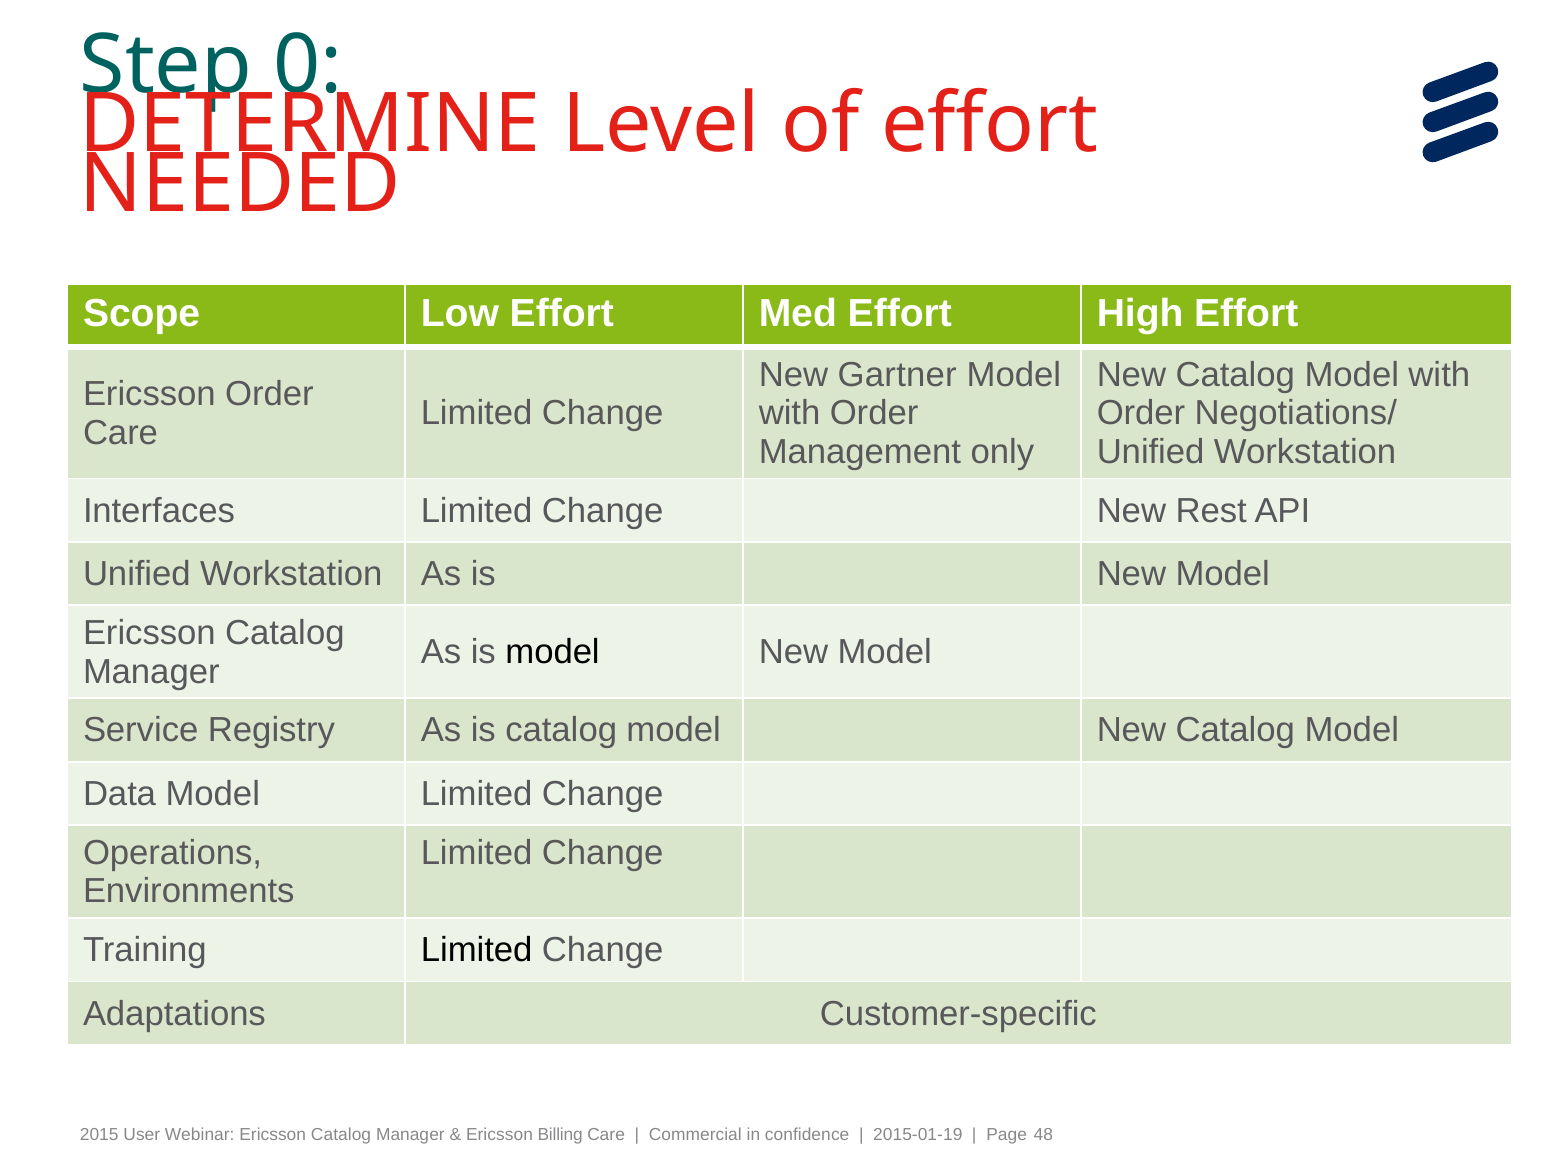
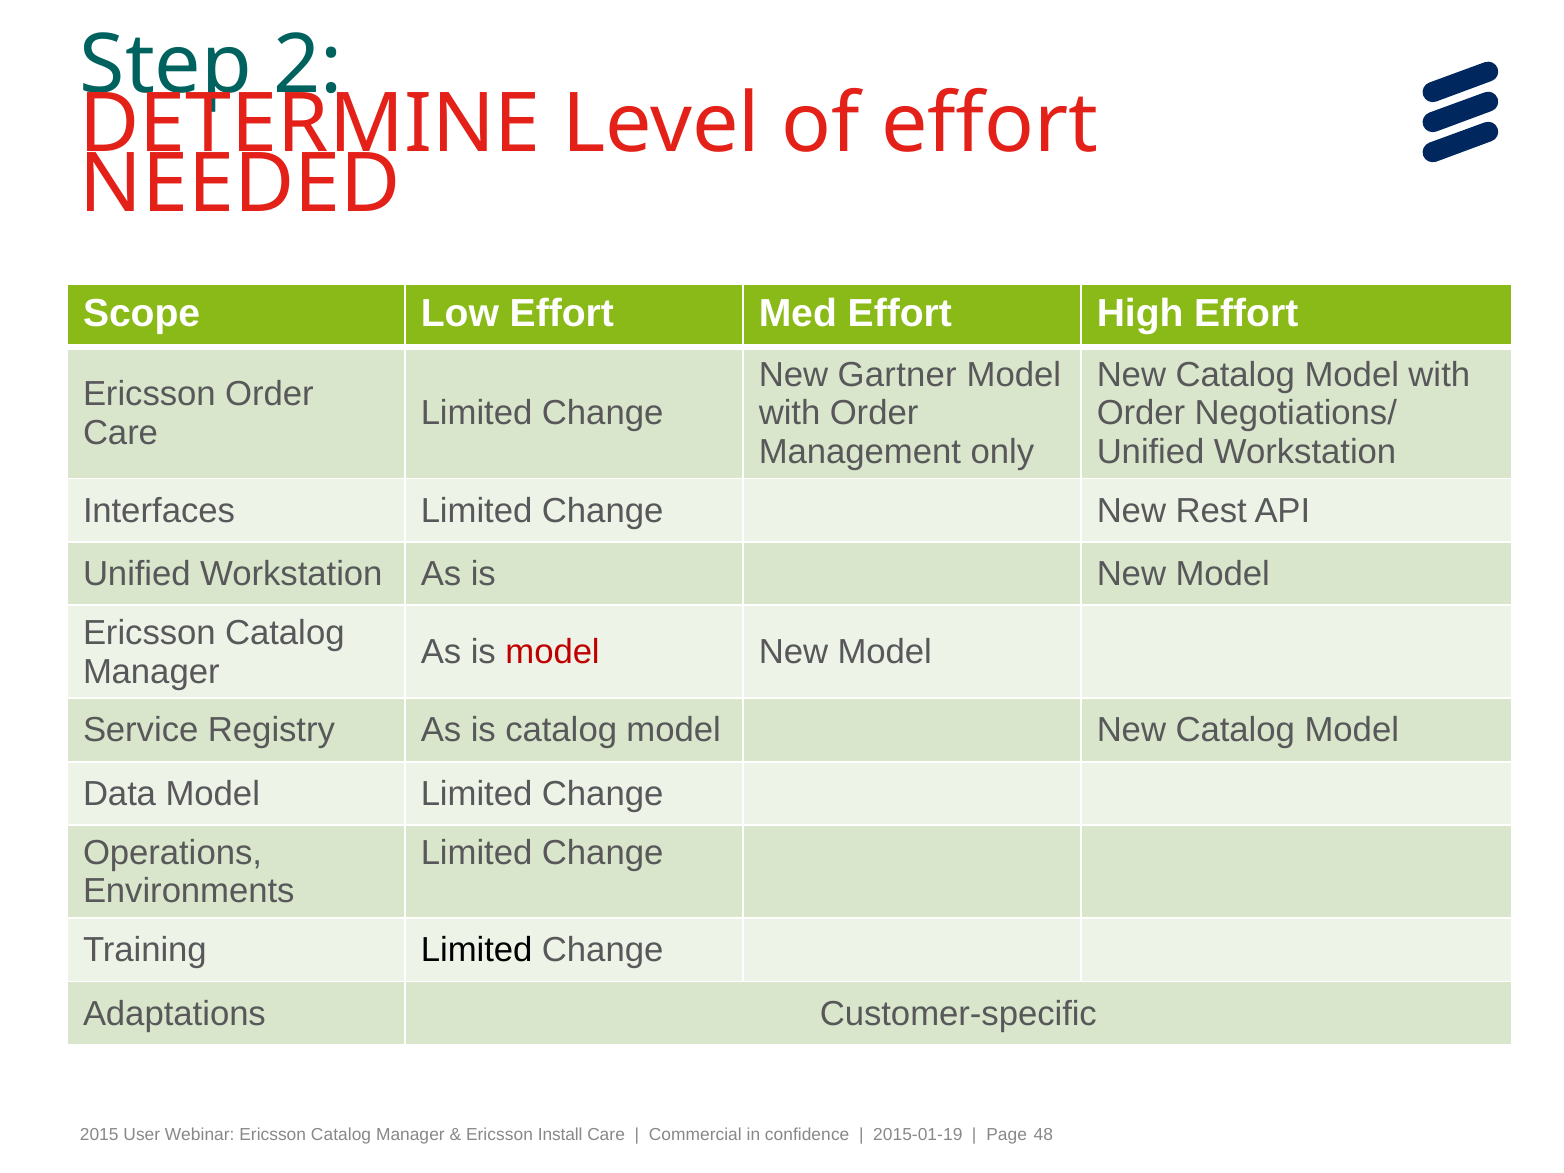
0: 0 -> 2
model at (553, 652) colour: black -> red
Billing: Billing -> Install
